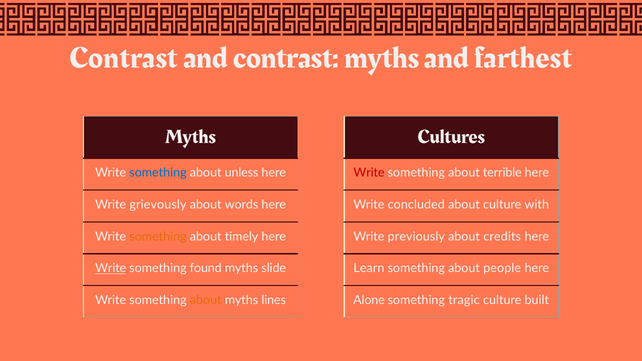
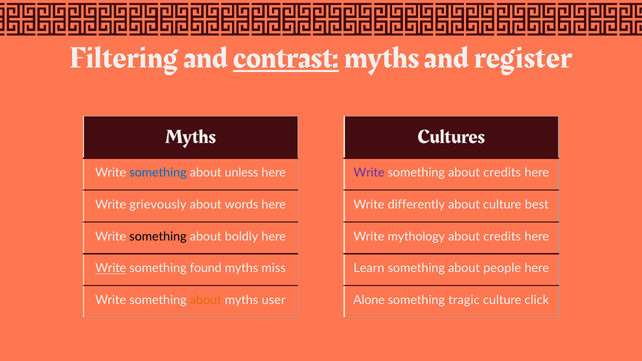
Contrast at (124, 58): Contrast -> Filtering
contrast at (286, 58) underline: none -> present
farthest: farthest -> register
Write at (369, 173) colour: red -> purple
something about terrible: terrible -> credits
concluded: concluded -> differently
with: with -> best
something at (158, 237) colour: orange -> black
timely: timely -> boldly
previously: previously -> mythology
slide: slide -> miss
lines: lines -> user
built: built -> click
